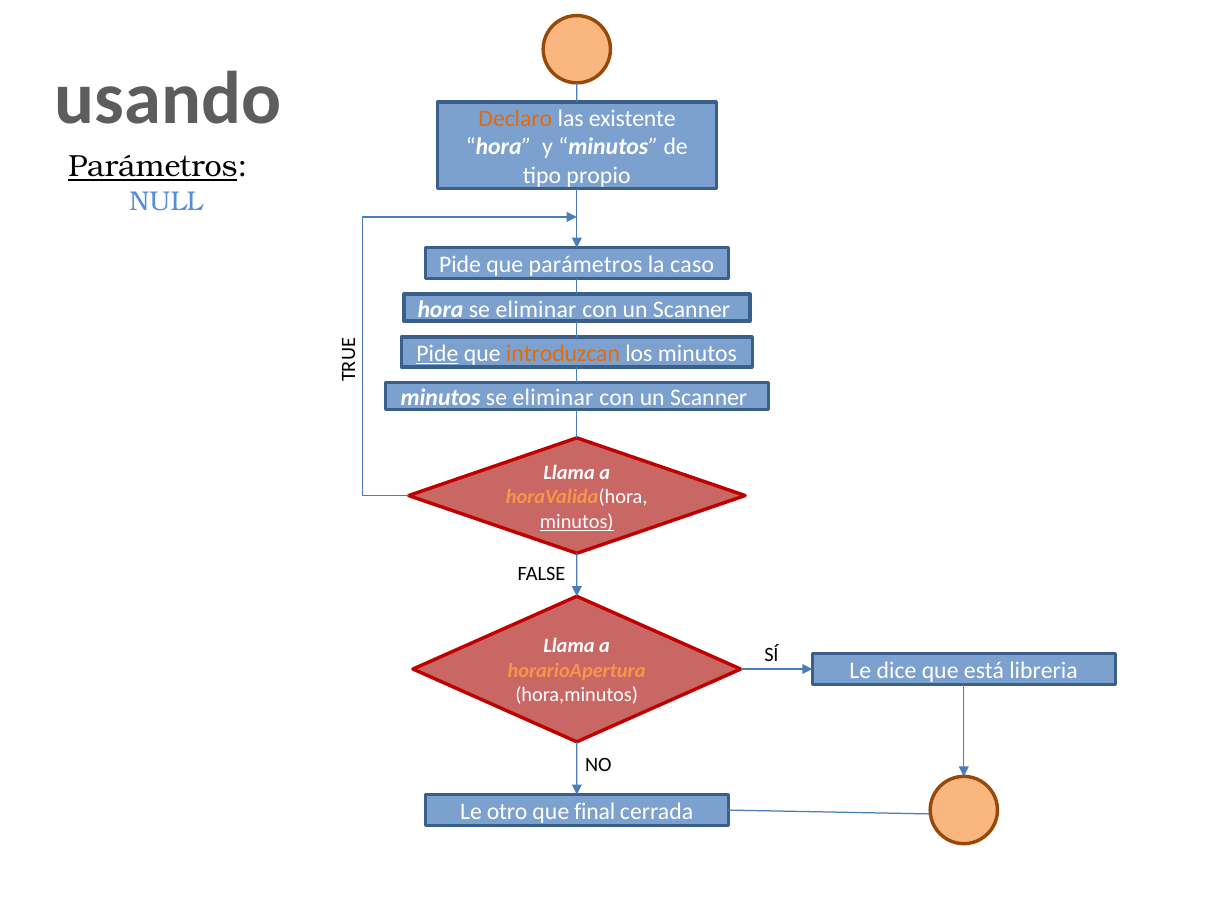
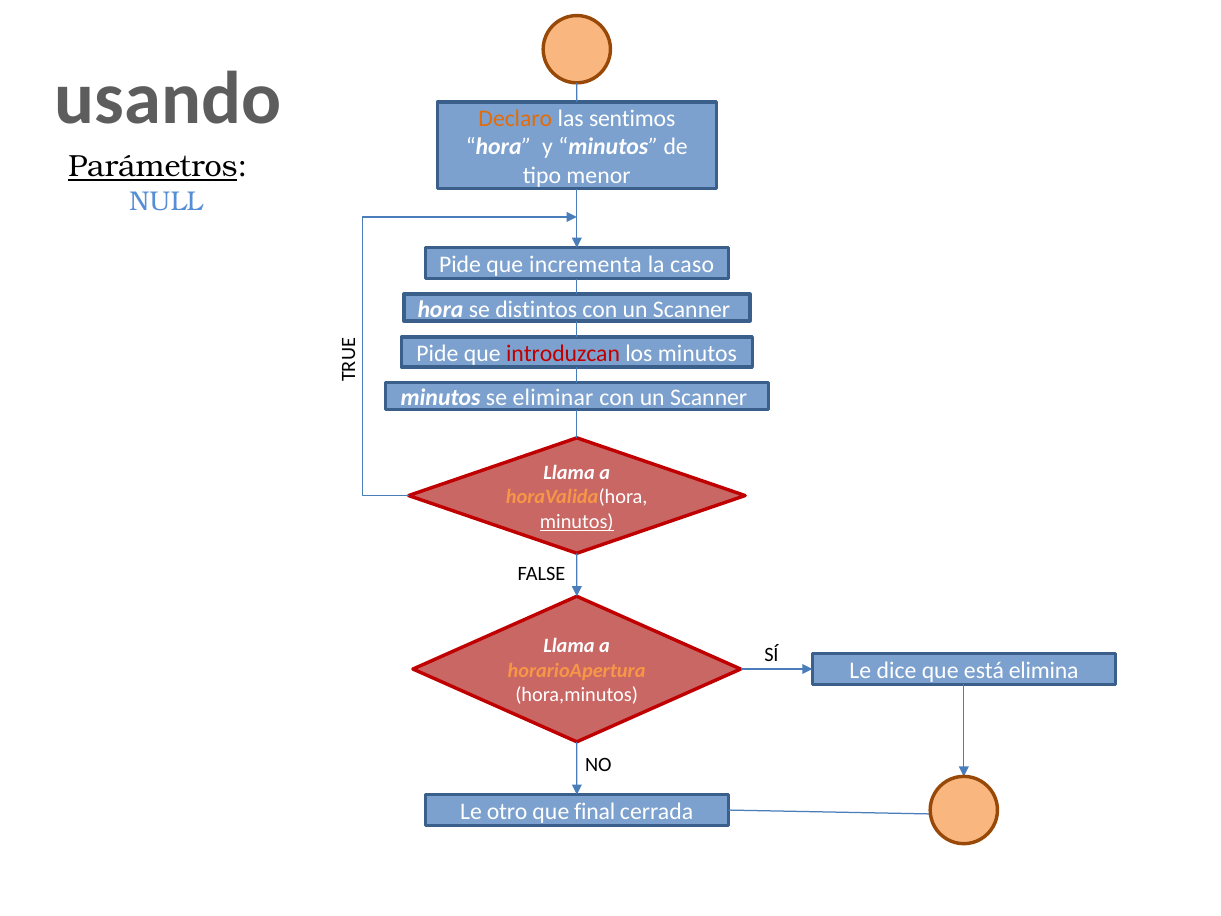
existente: existente -> sentimos
propio: propio -> menor
que parámetros: parámetros -> incrementa
hora se eliminar: eliminar -> distintos
Pide at (437, 353) underline: present -> none
introduzcan colour: orange -> red
libreria: libreria -> elimina
